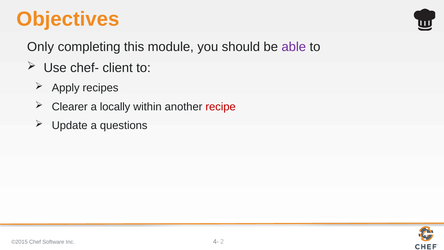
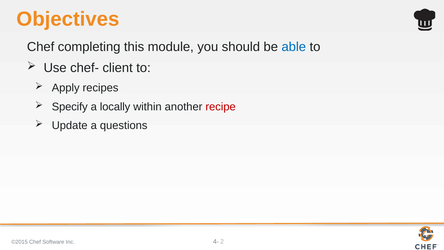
Only at (41, 47): Only -> Chef
able colour: purple -> blue
Clearer: Clearer -> Specify
